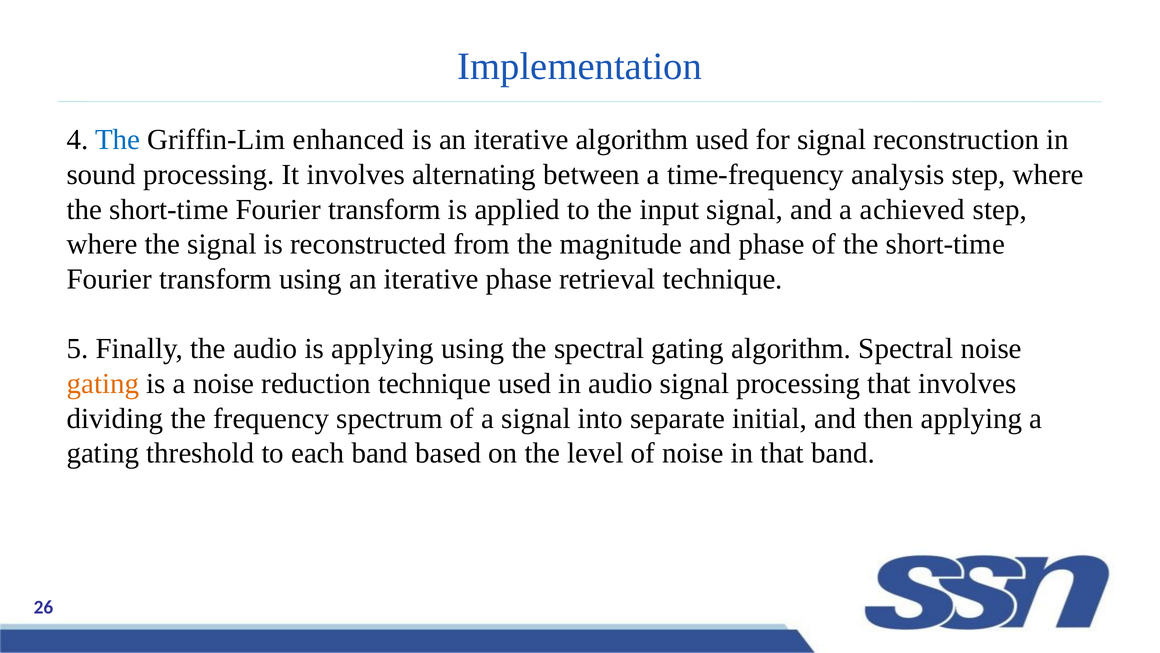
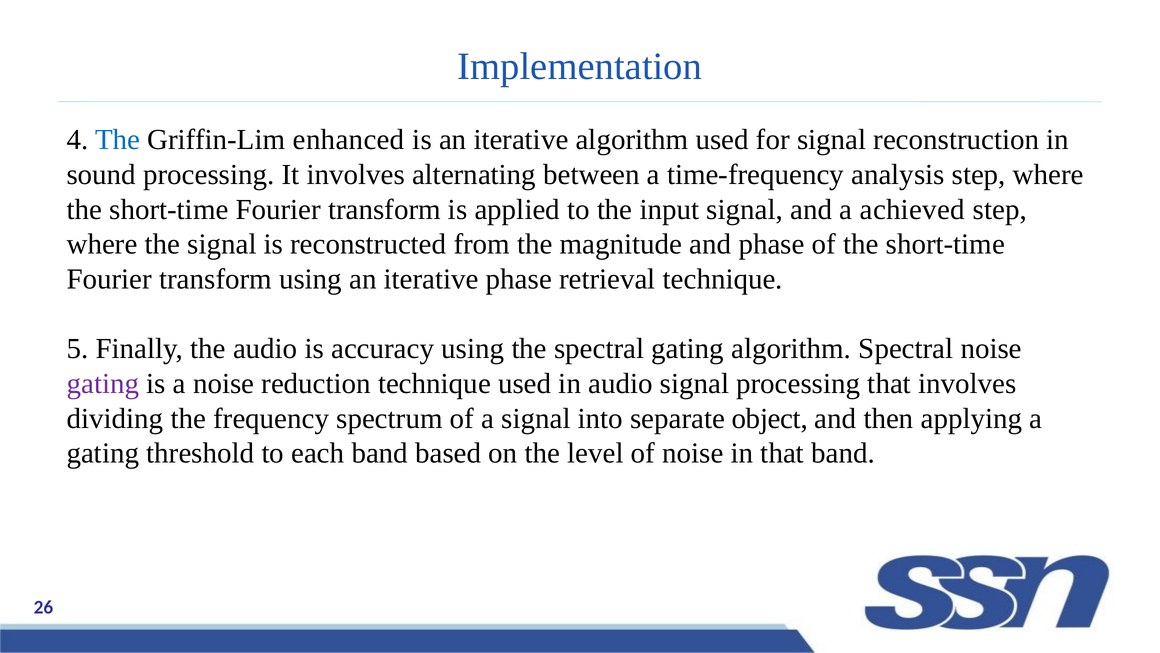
is applying: applying -> accuracy
gating at (103, 383) colour: orange -> purple
initial: initial -> object
